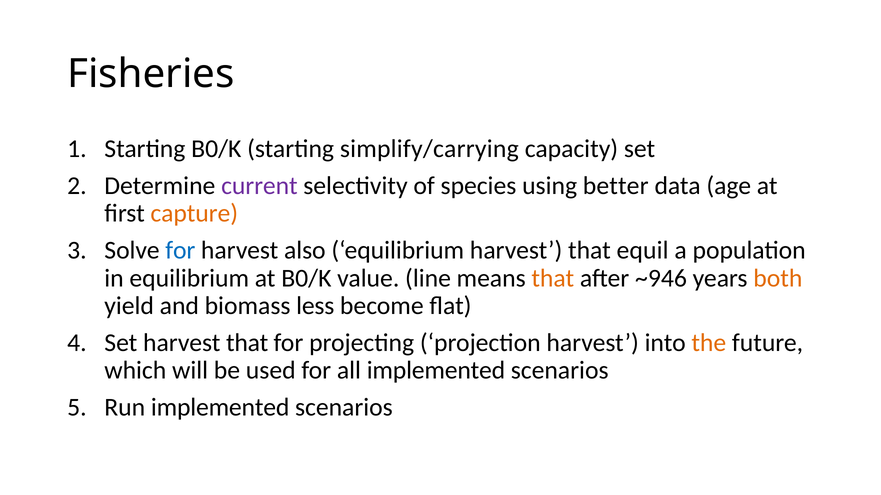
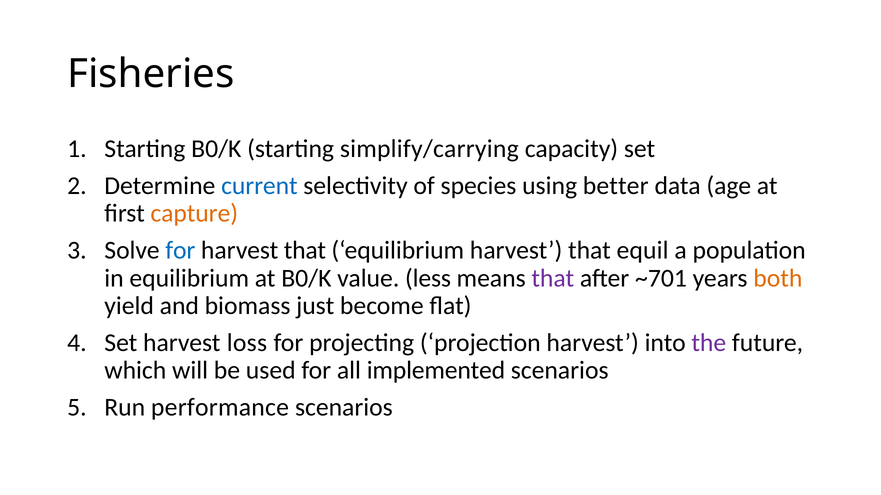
current colour: purple -> blue
also at (305, 251): also -> that
line: line -> less
that at (553, 278) colour: orange -> purple
~946: ~946 -> ~701
less: less -> just
Set harvest that: that -> loss
the colour: orange -> purple
Run implemented: implemented -> performance
